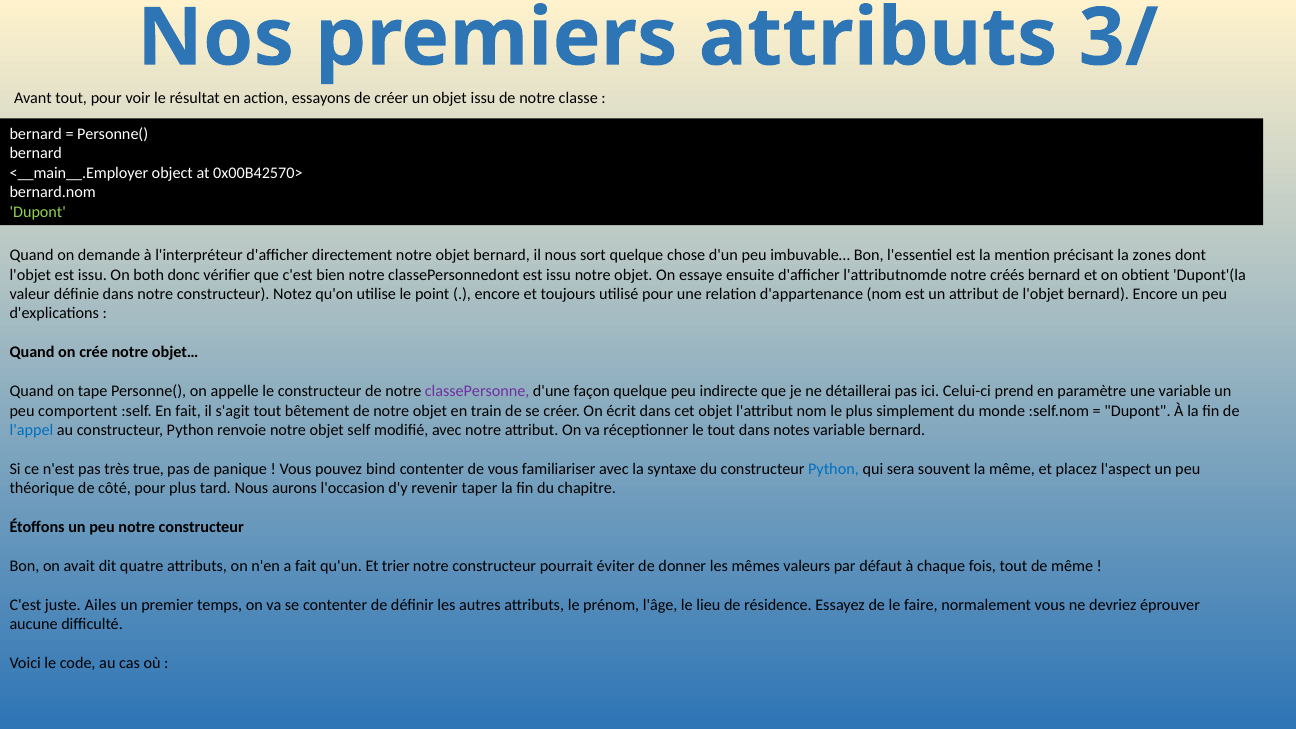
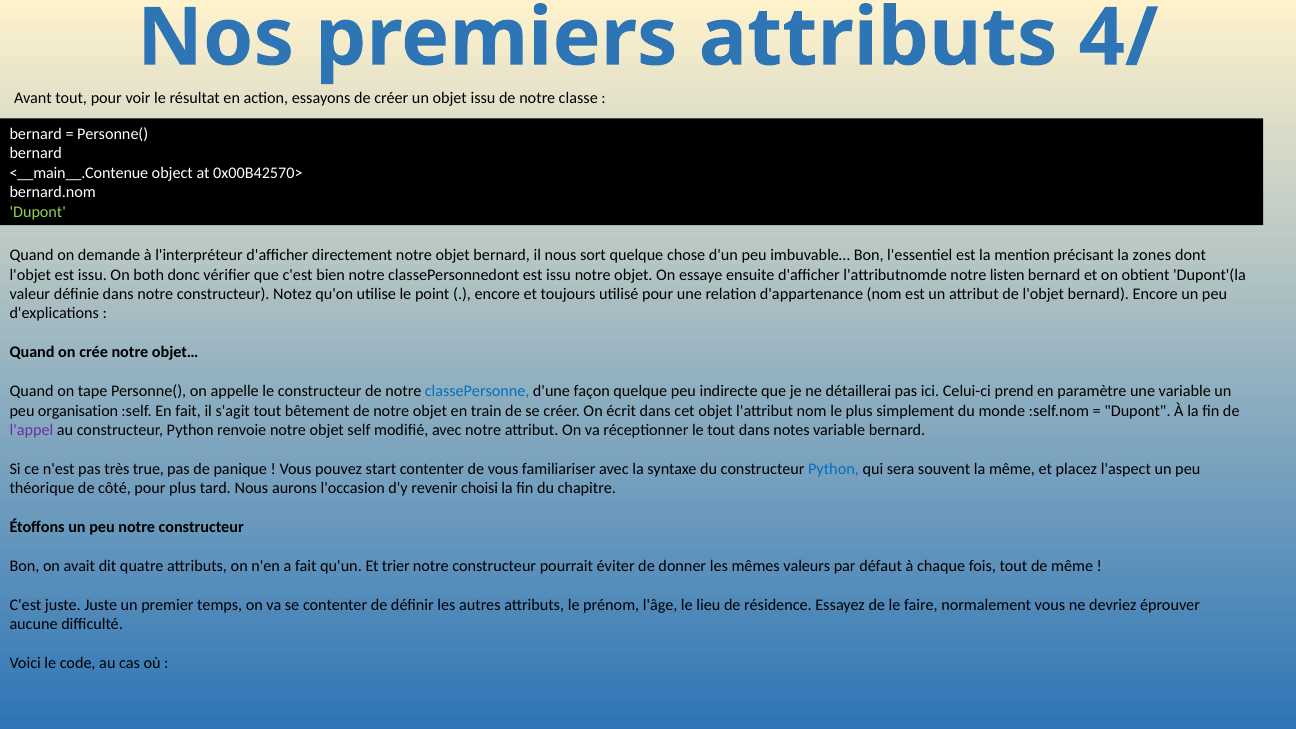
3/: 3/ -> 4/
<__main__.Employer: <__main__.Employer -> <__main__.Contenue
créés: créés -> listen
classePersonne colour: purple -> blue
comportent: comportent -> organisation
l'appel colour: blue -> purple
bind: bind -> start
taper: taper -> choisi
juste Ailes: Ailes -> Juste
